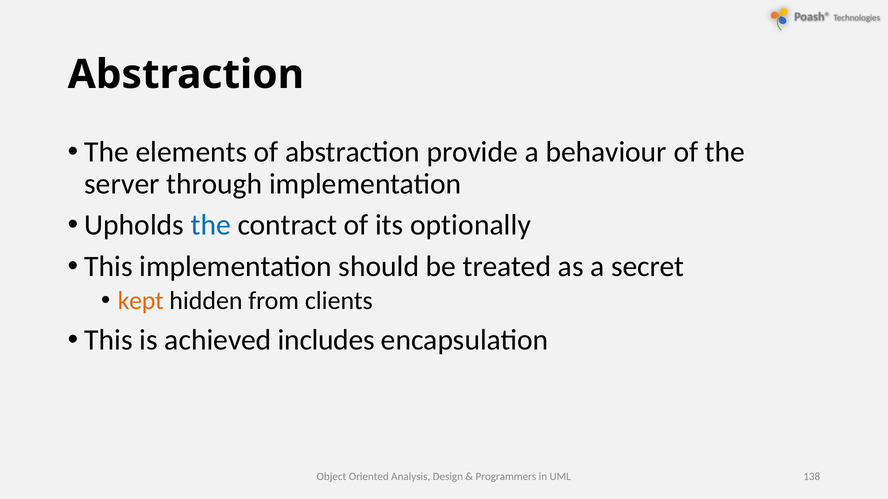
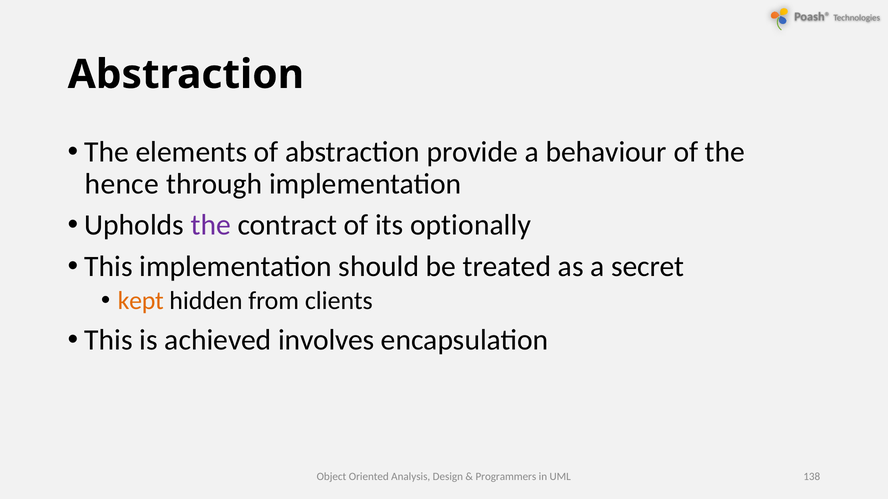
server: server -> hence
the at (211, 225) colour: blue -> purple
includes: includes -> involves
